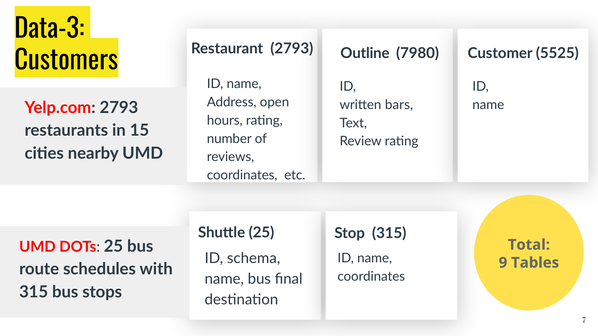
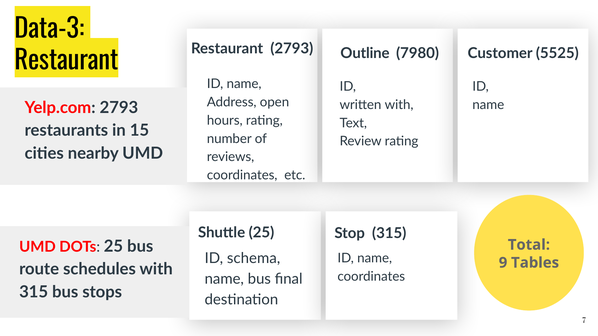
Customers at (66, 61): Customers -> Restaurant
written bars: bars -> with
